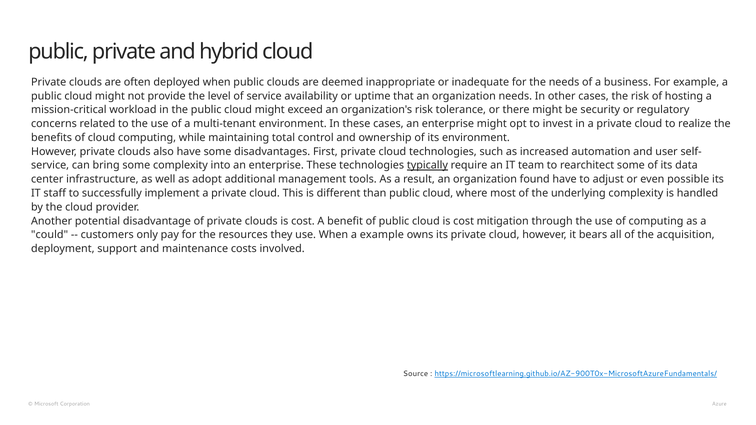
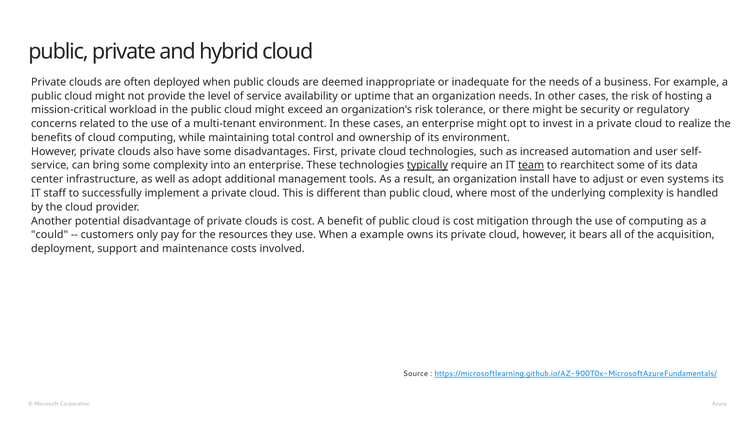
team underline: none -> present
found: found -> install
possible: possible -> systems
